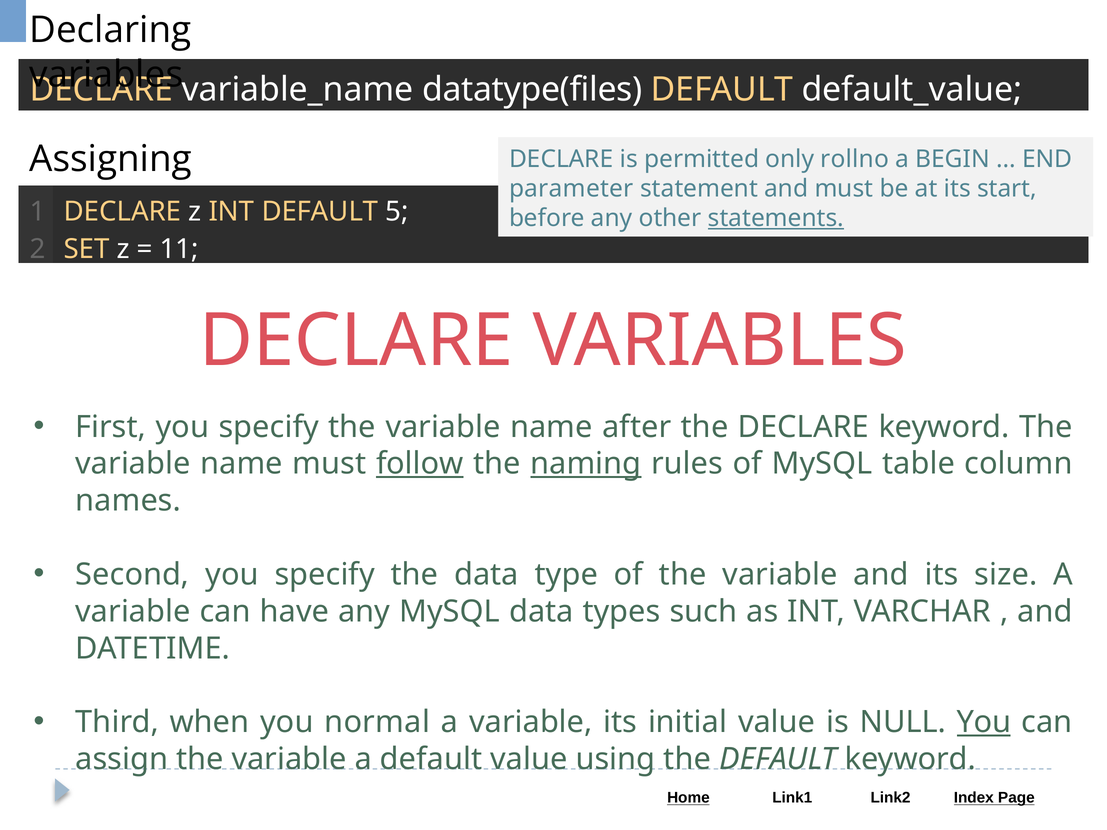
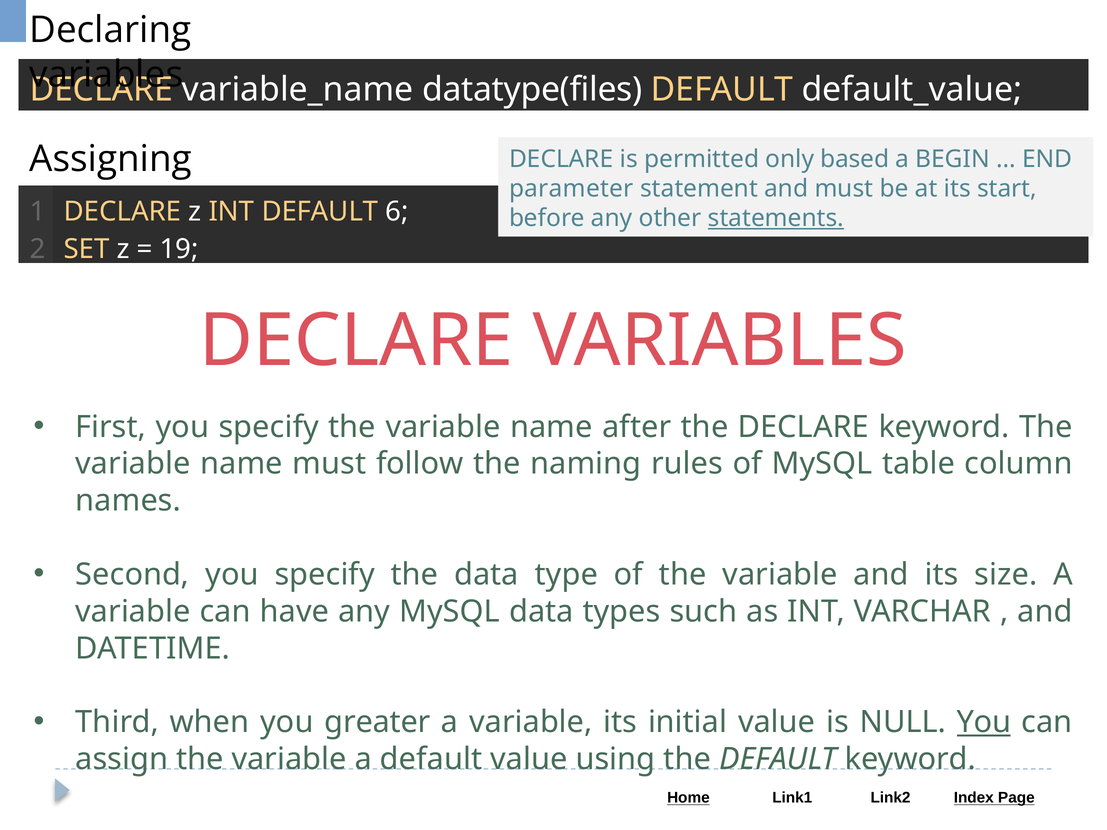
rollno: rollno -> based
5: 5 -> 6
11: 11 -> 19
follow underline: present -> none
naming underline: present -> none
normal: normal -> greater
